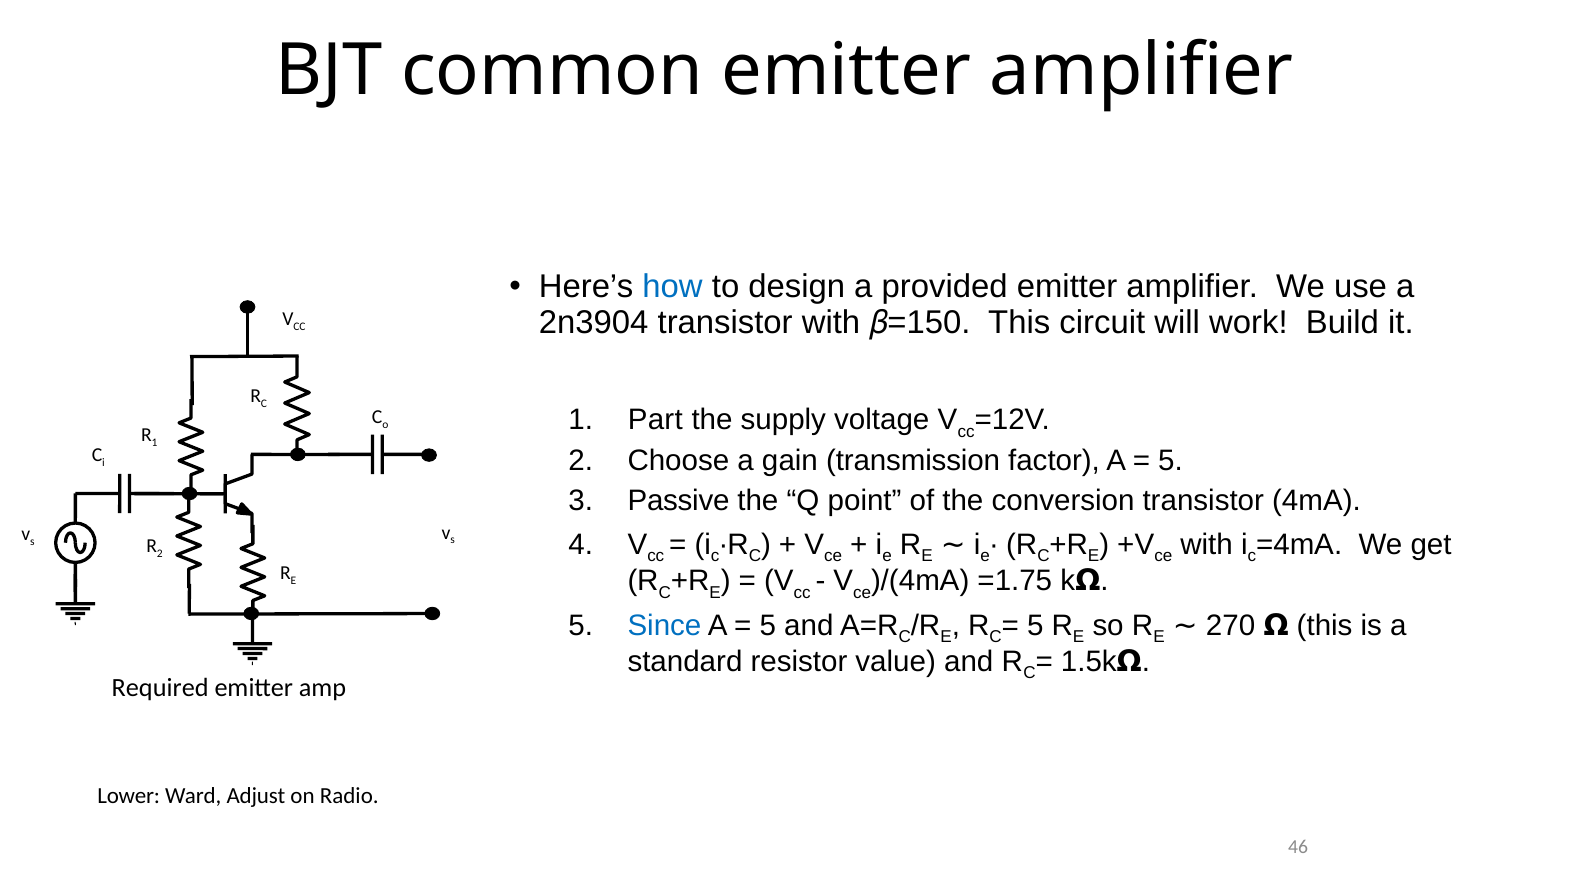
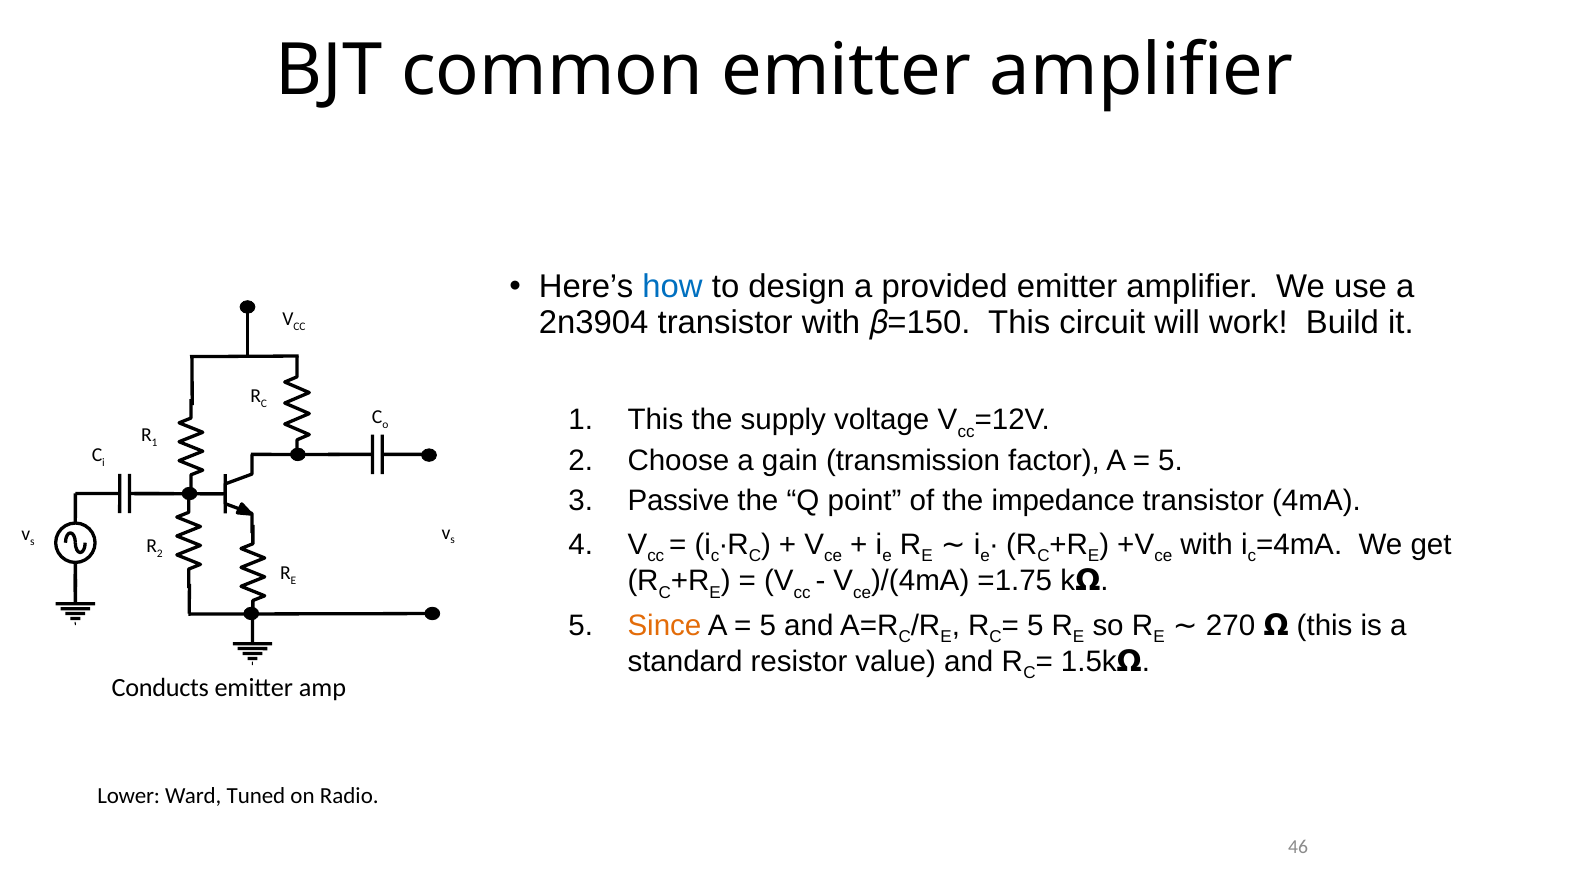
Part at (655, 420): Part -> This
conversion: conversion -> impedance
Since colour: blue -> orange
Required: Required -> Conducts
Adjust: Adjust -> Tuned
